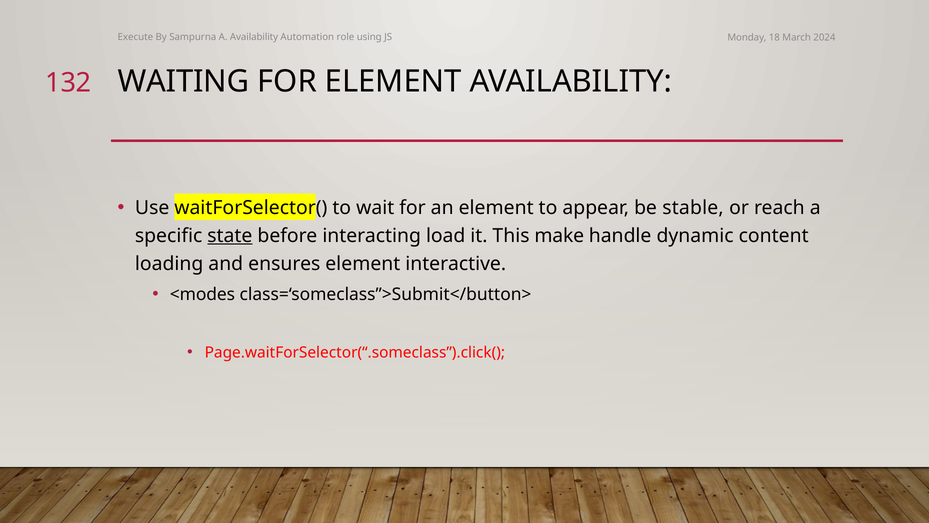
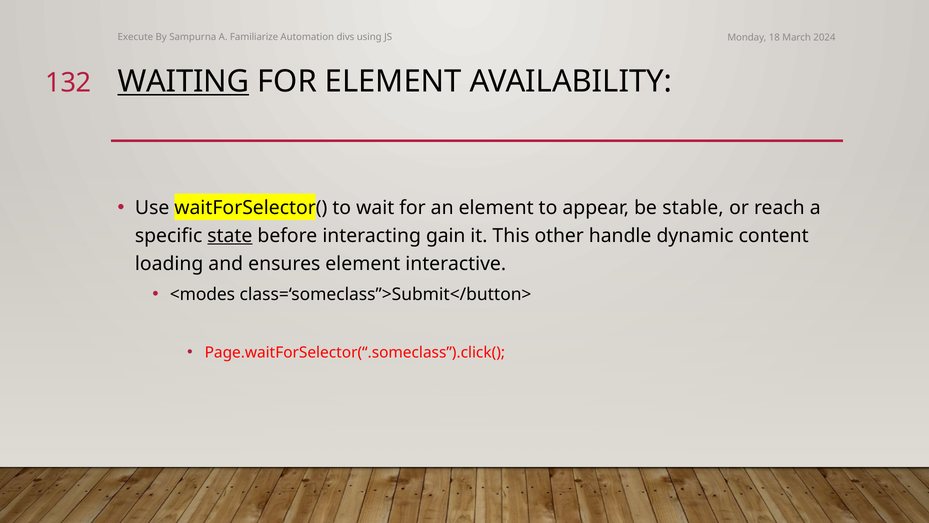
A Availability: Availability -> Familiarize
role: role -> divs
WAITING underline: none -> present
load: load -> gain
make: make -> other
